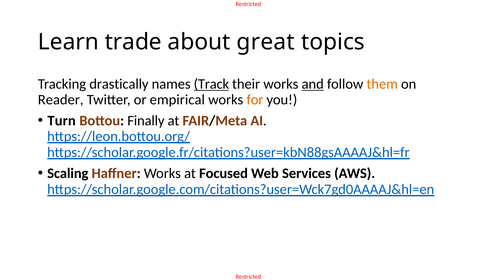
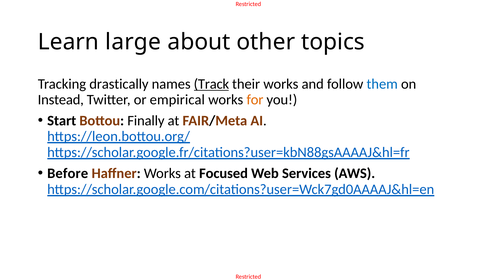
trade: trade -> large
great: great -> other
and underline: present -> none
them colour: orange -> blue
Reader: Reader -> Instead
Turn: Turn -> Start
Scaling: Scaling -> Before
